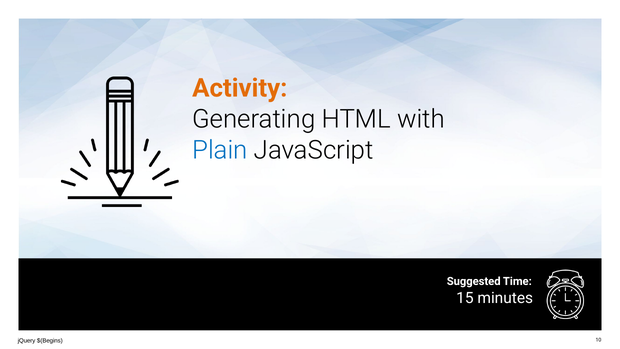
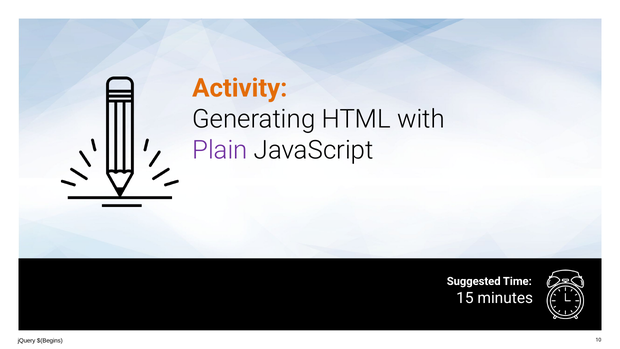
Plain colour: blue -> purple
